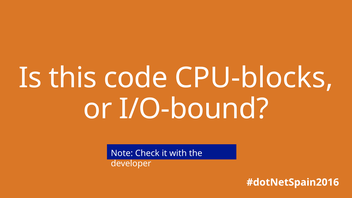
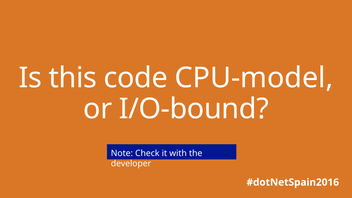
CPU-blocks: CPU-blocks -> CPU-model
